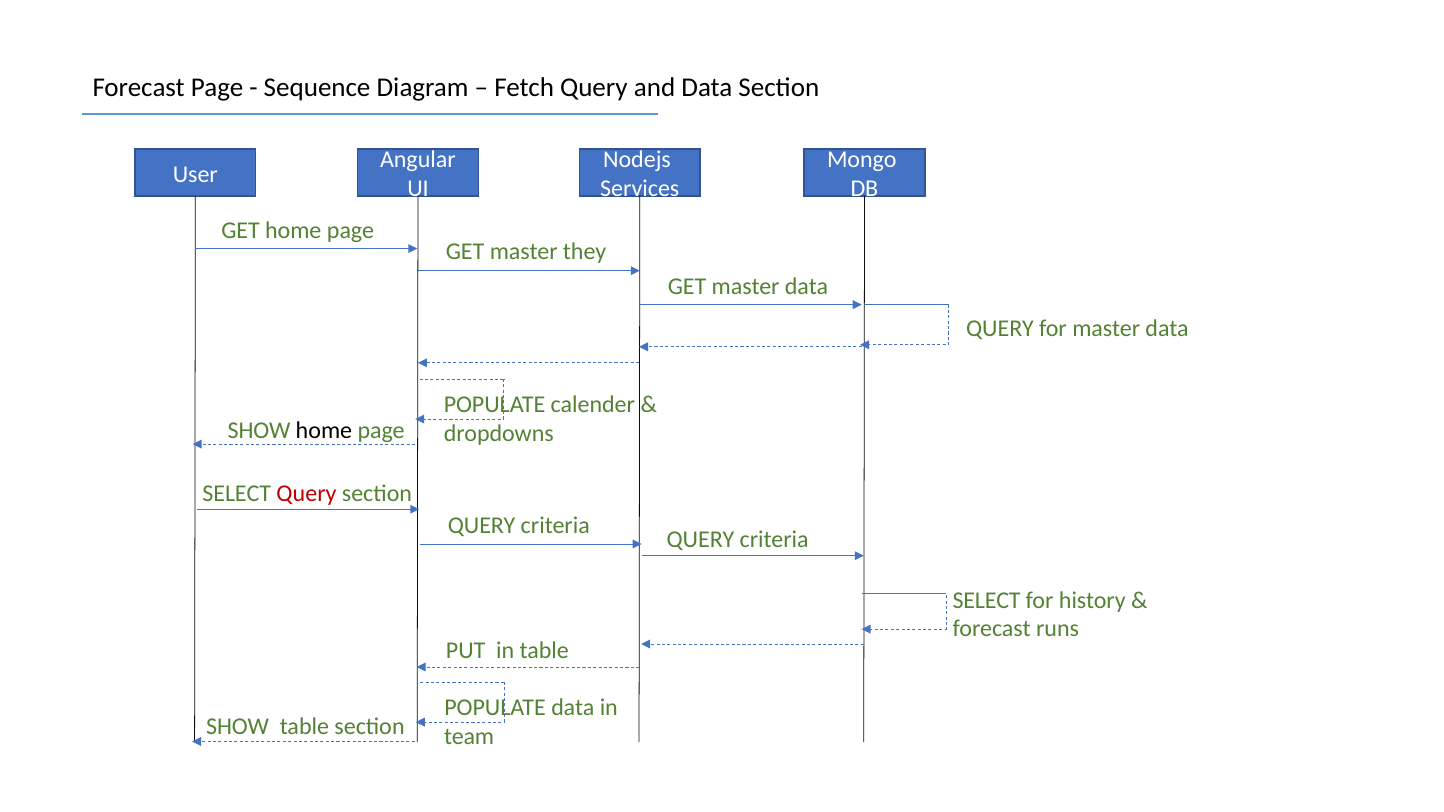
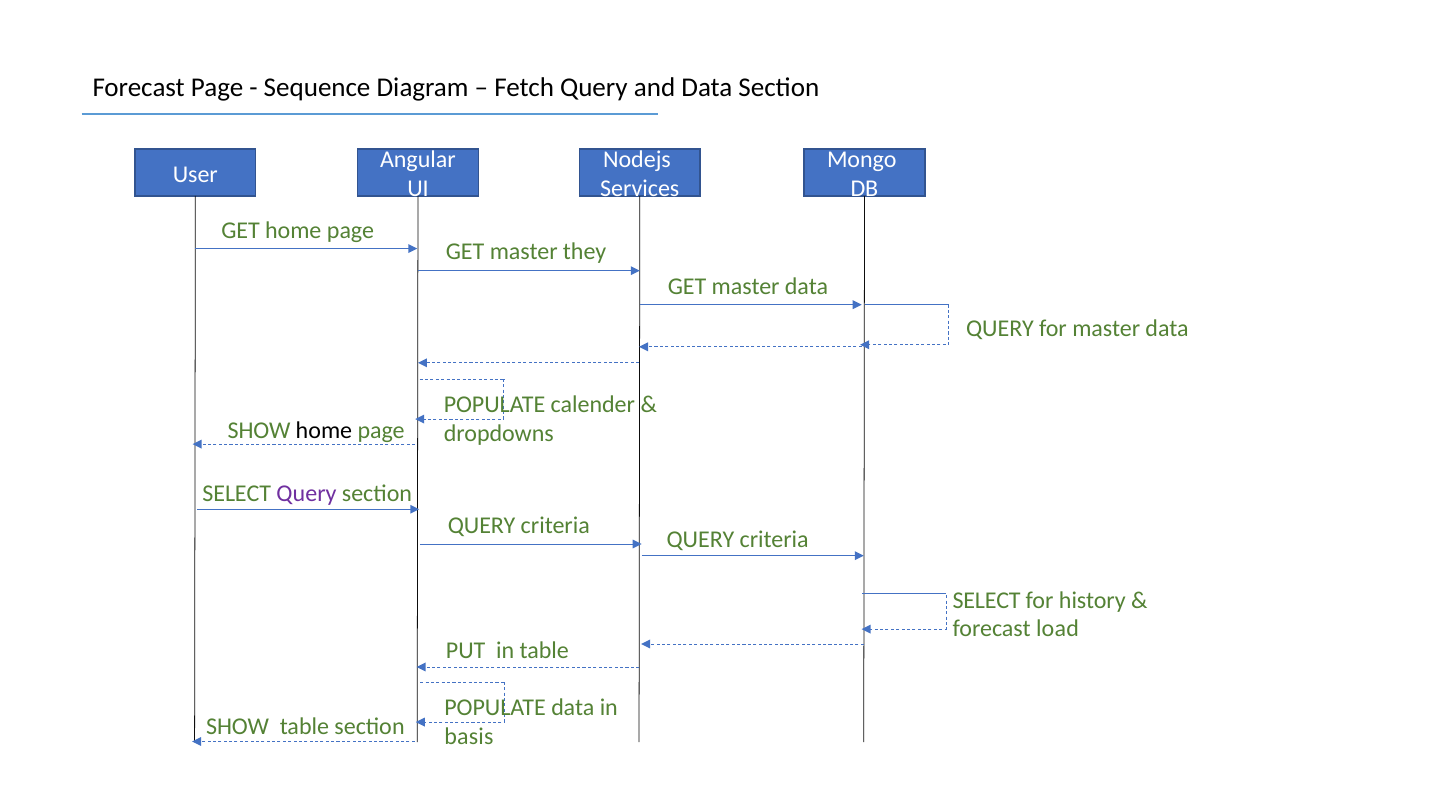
Query at (306, 494) colour: red -> purple
runs: runs -> load
team: team -> basis
